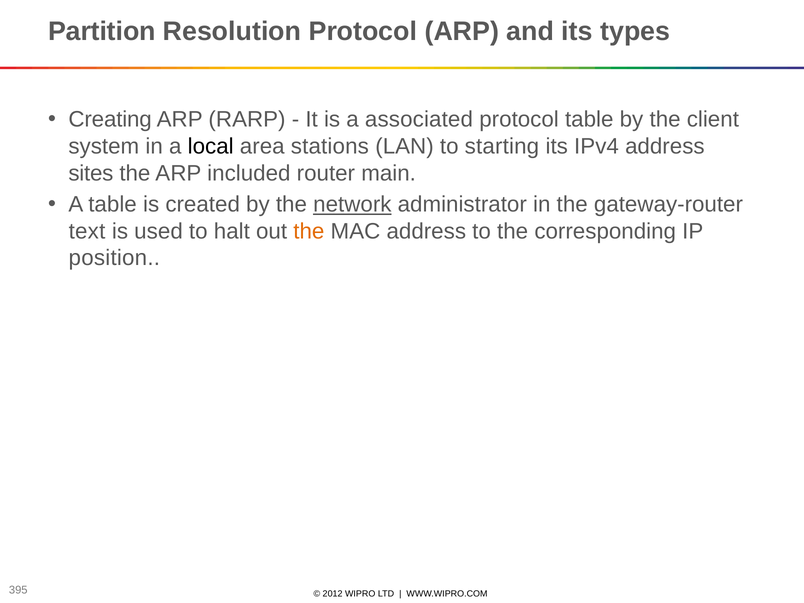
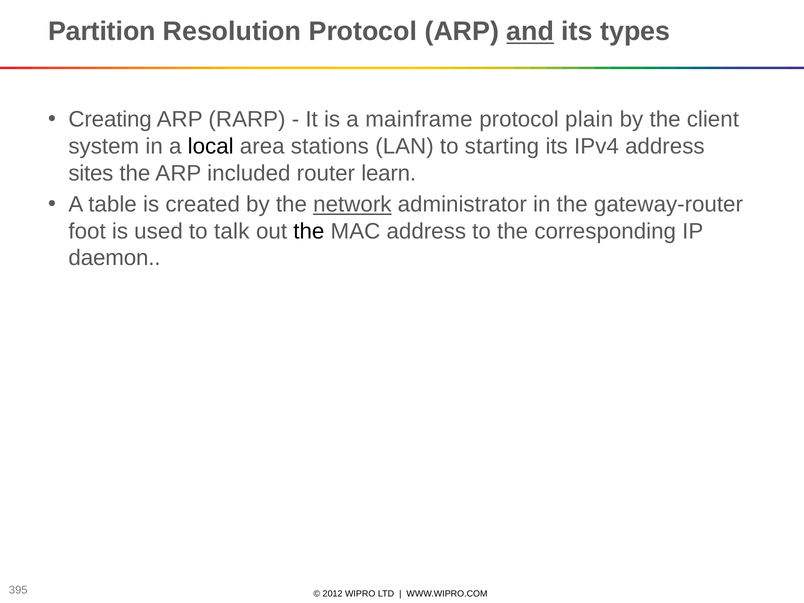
and underline: none -> present
associated: associated -> mainframe
protocol table: table -> plain
main: main -> learn
text: text -> foot
halt: halt -> talk
the at (309, 231) colour: orange -> black
position: position -> daemon
